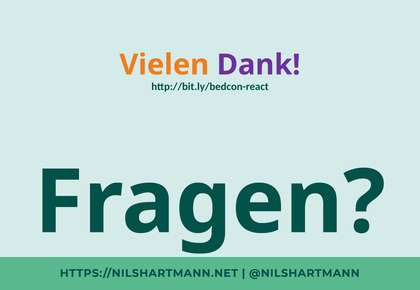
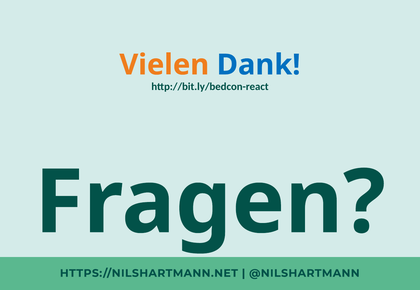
Dank colour: purple -> blue
